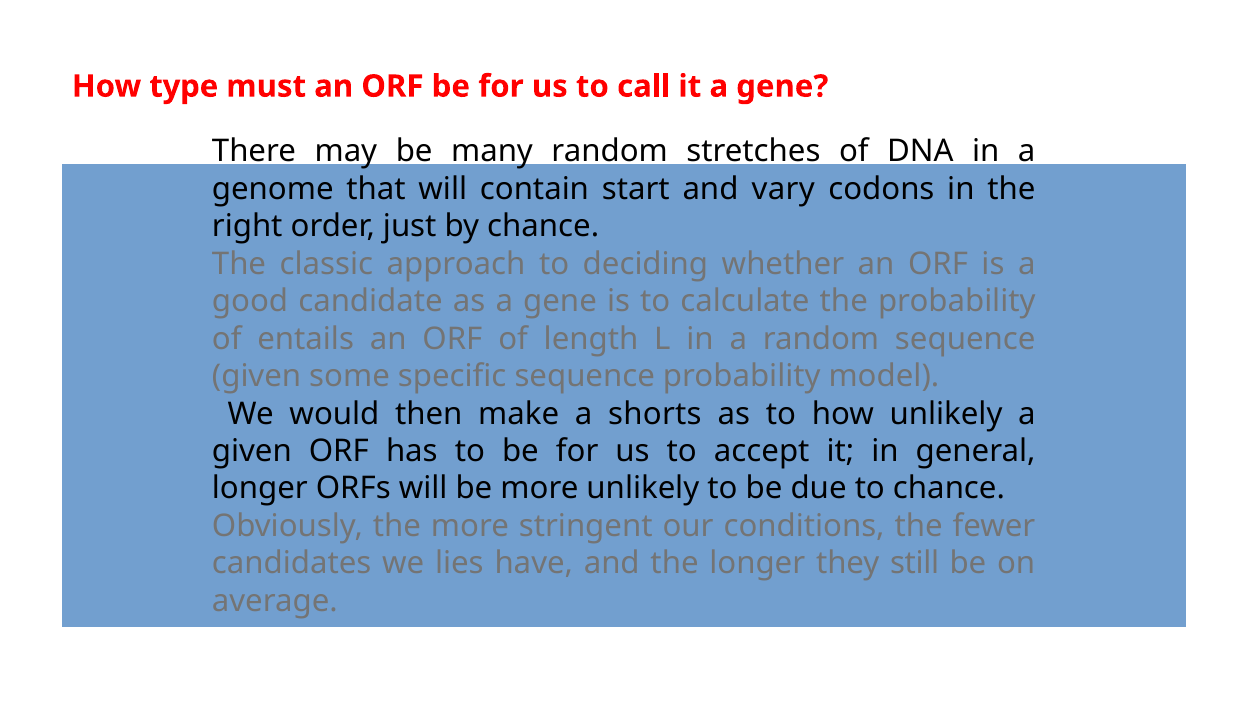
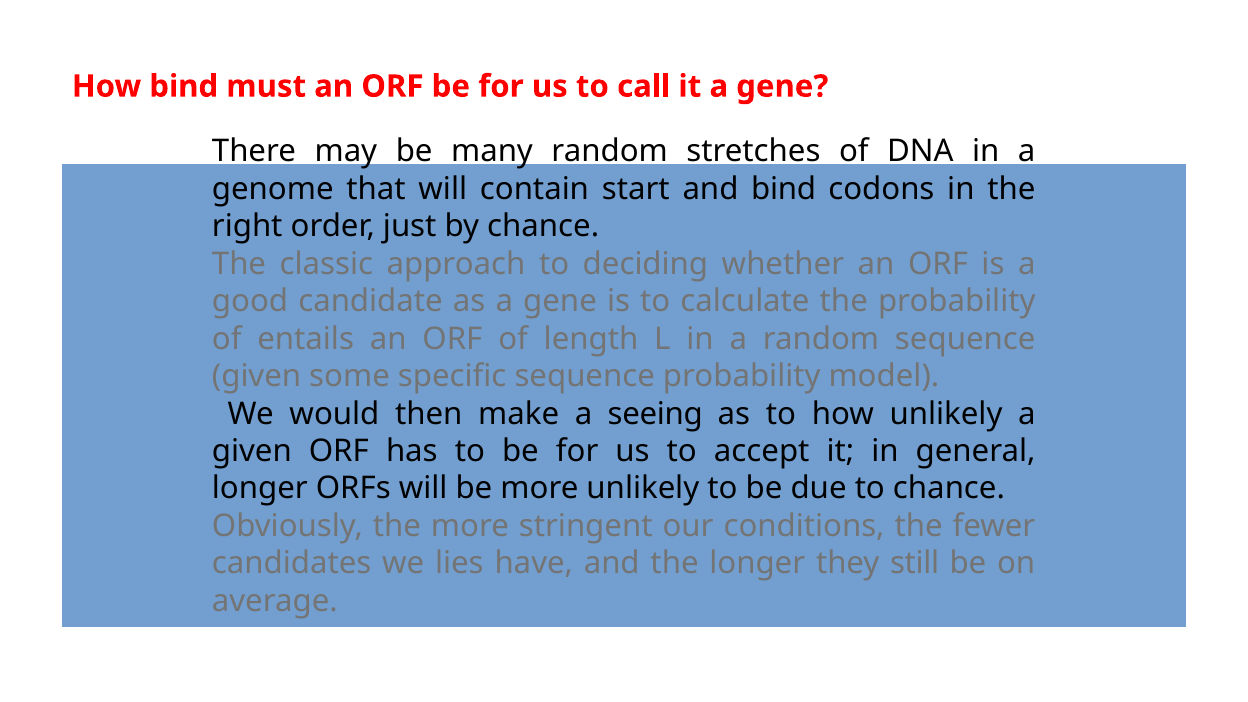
How type: type -> bind
and vary: vary -> bind
shorts: shorts -> seeing
